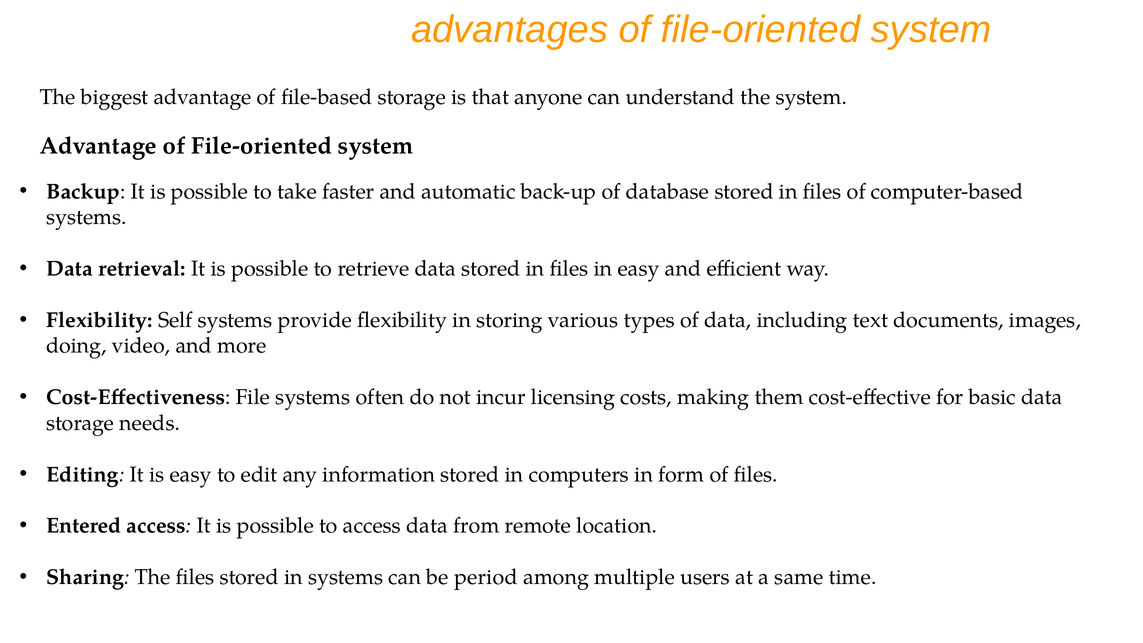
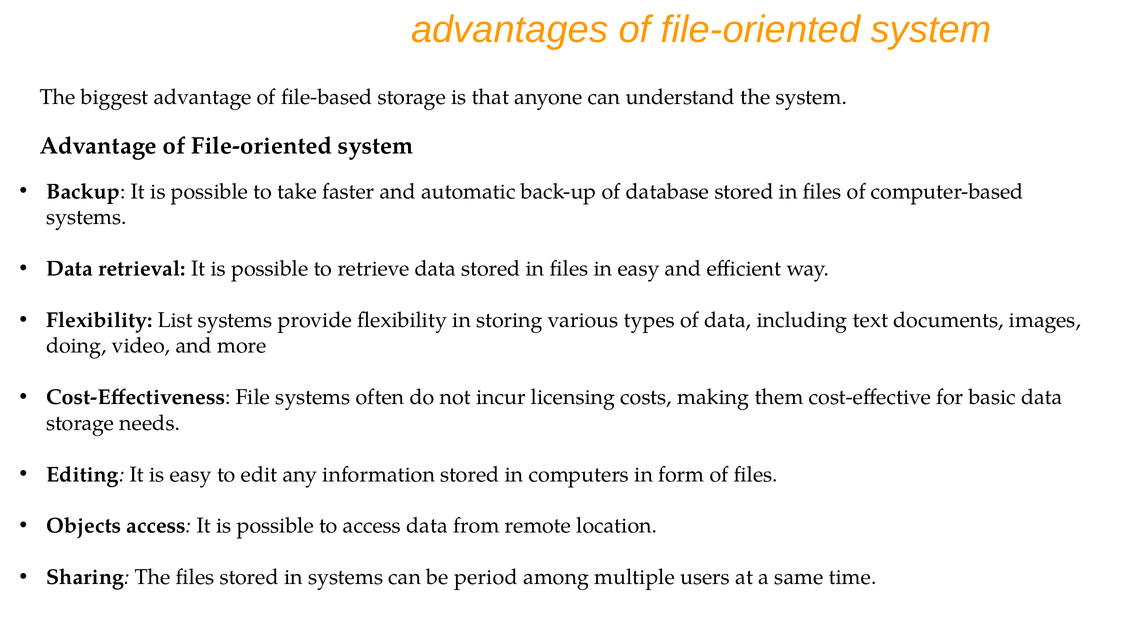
Self: Self -> List
Entered: Entered -> Objects
